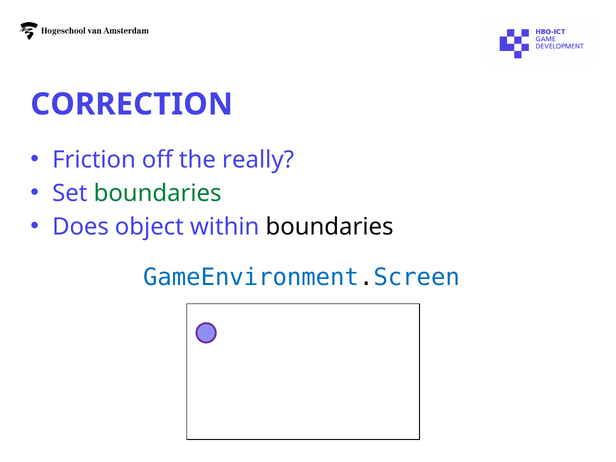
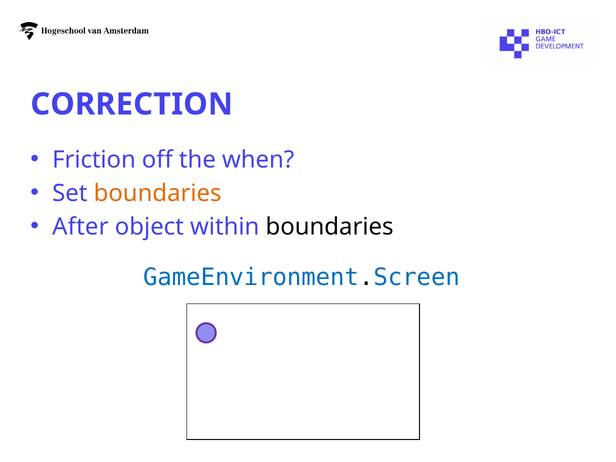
really: really -> when
boundaries at (158, 193) colour: green -> orange
Does: Does -> After
